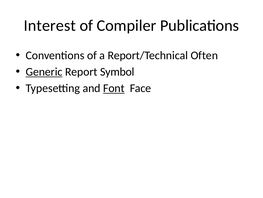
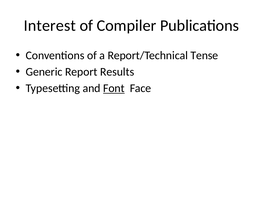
Often: Often -> Tense
Generic underline: present -> none
Symbol: Symbol -> Results
